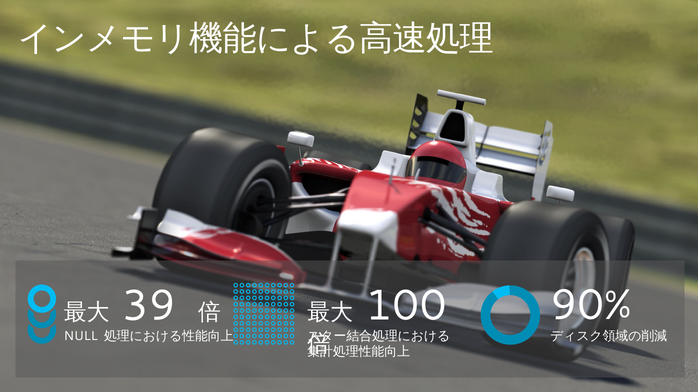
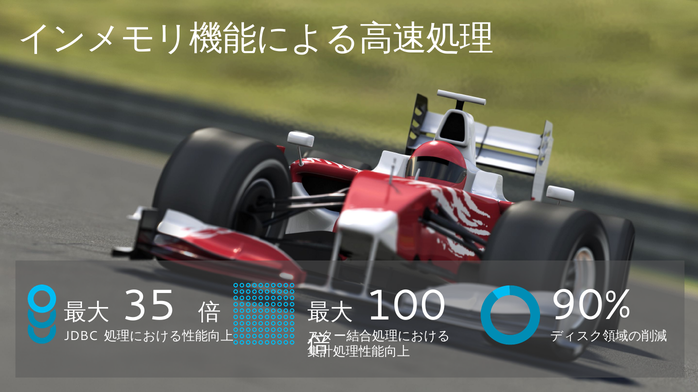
39: 39 -> 35
NULL: NULL -> JDBC
